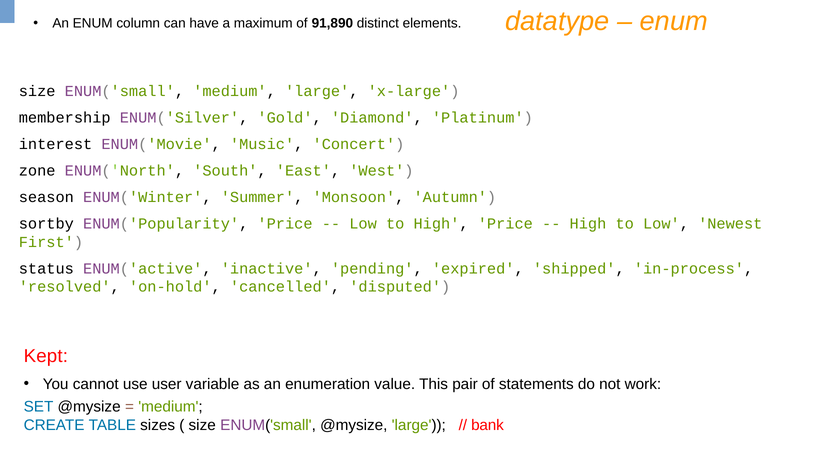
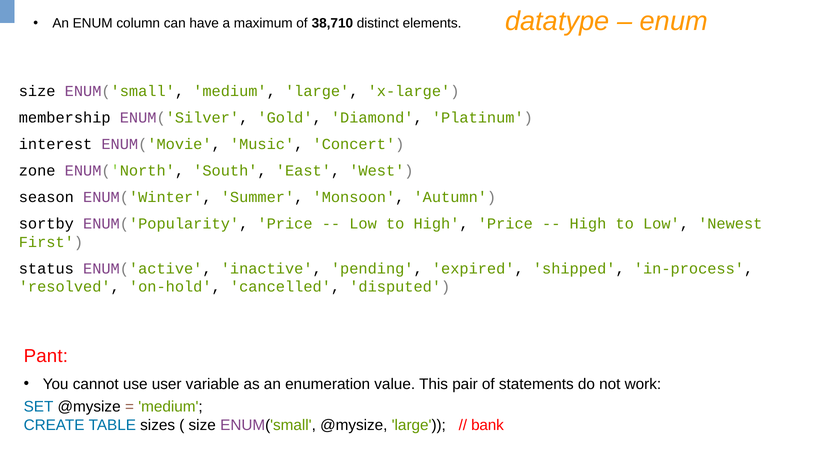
91,890: 91,890 -> 38,710
Kept: Kept -> Pant
